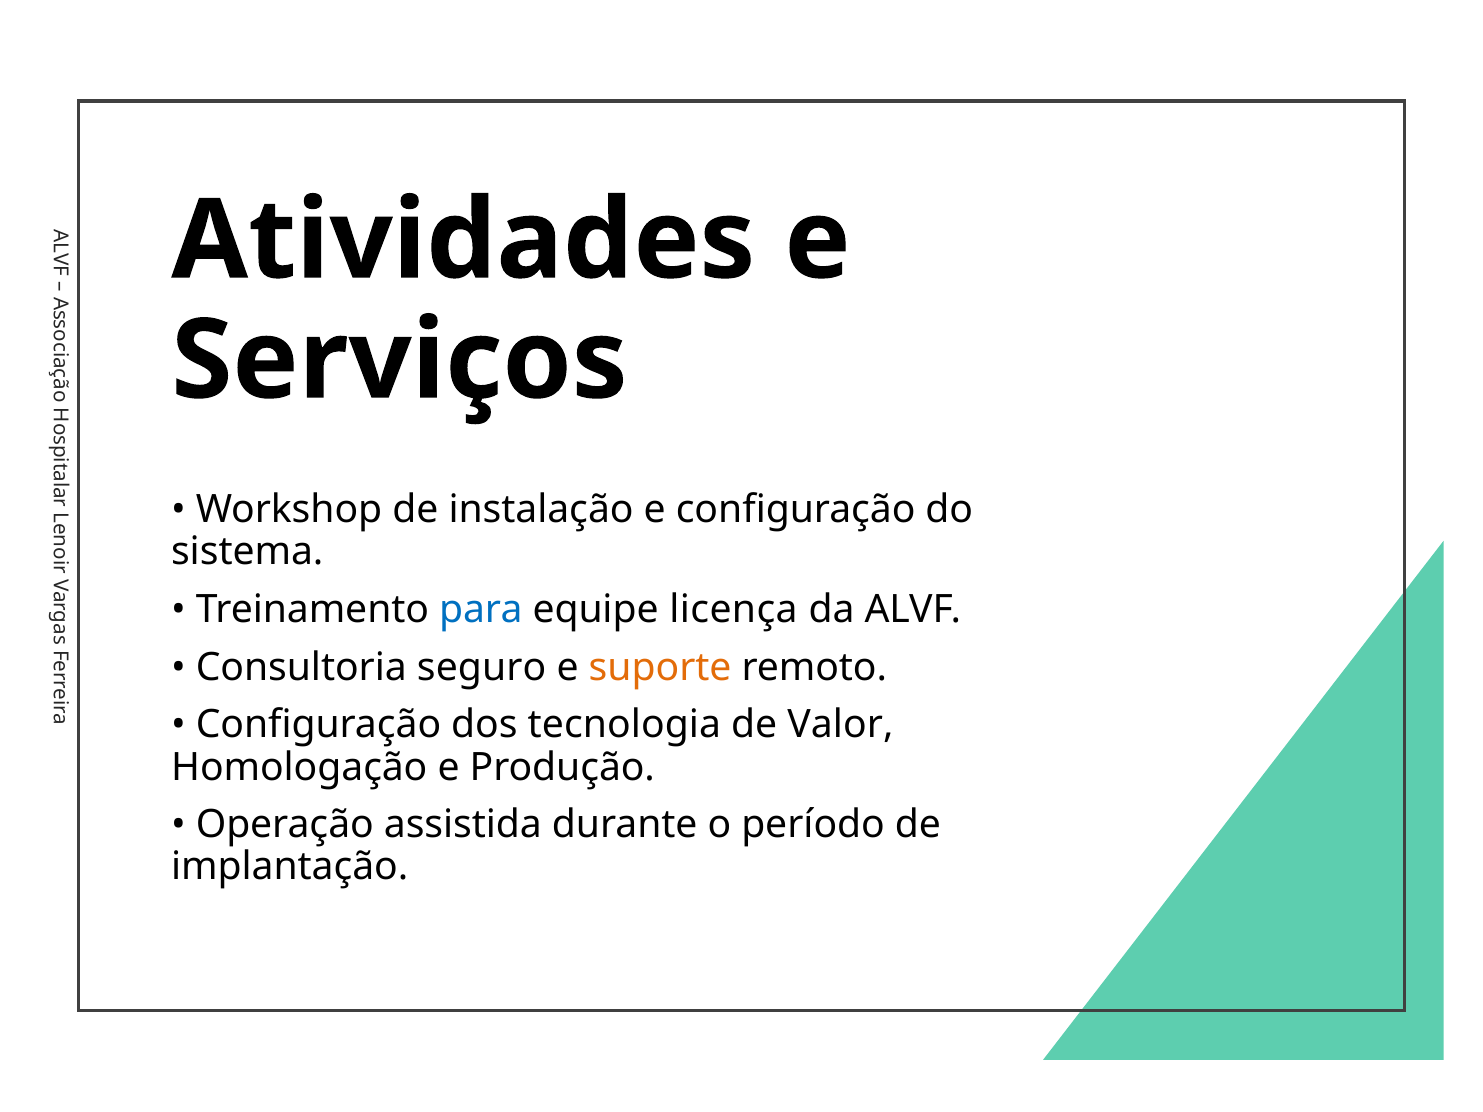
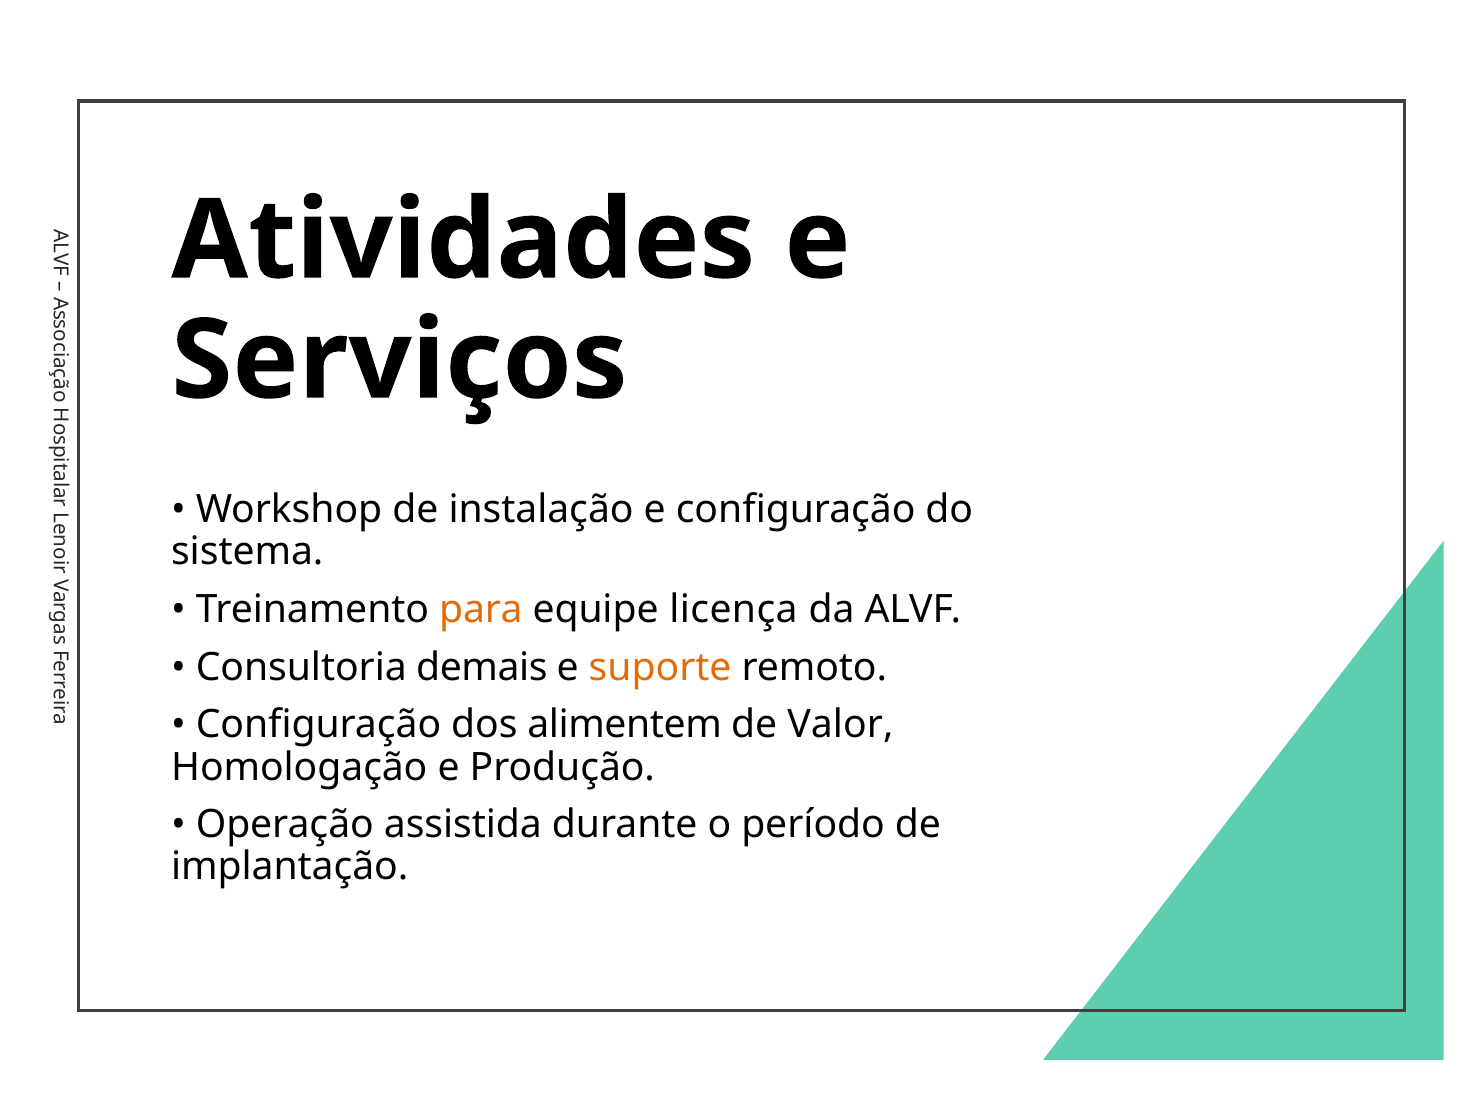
para colour: blue -> orange
seguro: seguro -> demais
tecnologia: tecnologia -> alimentem
